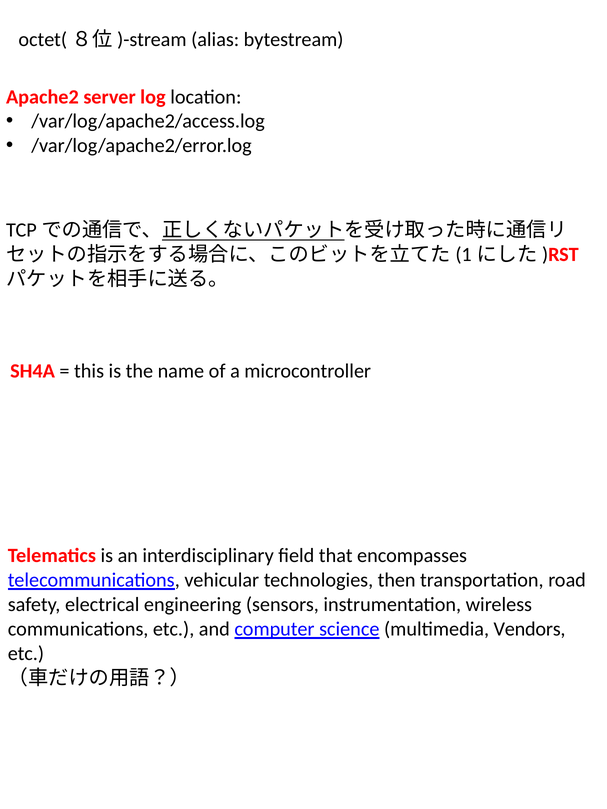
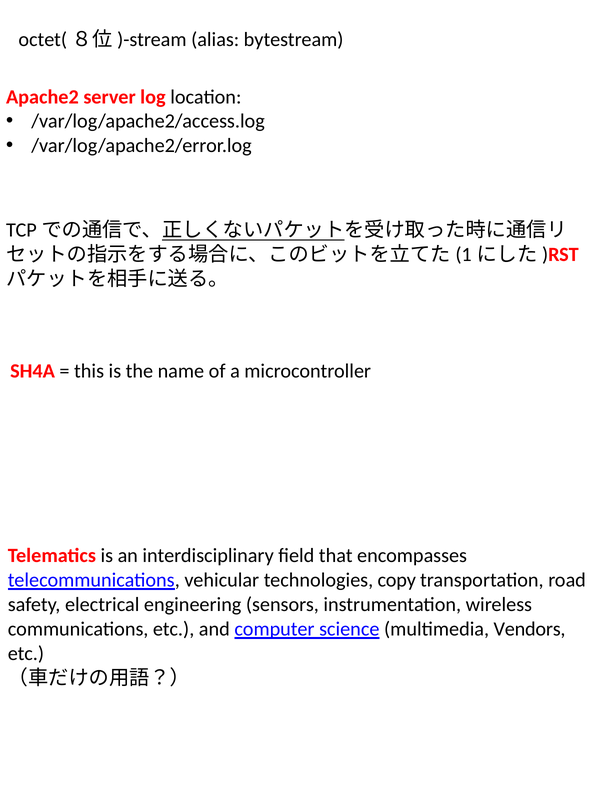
then: then -> copy
